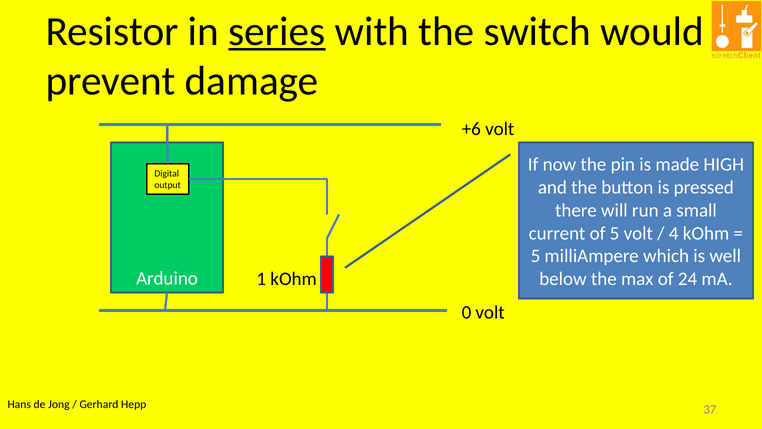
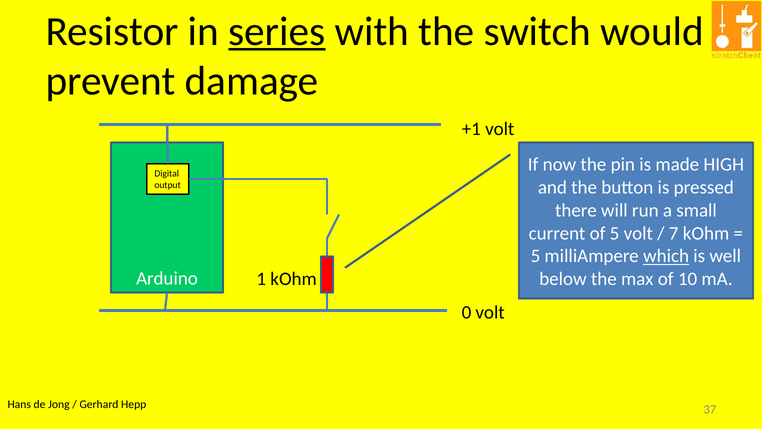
+6: +6 -> +1
4: 4 -> 7
which underline: none -> present
24: 24 -> 10
